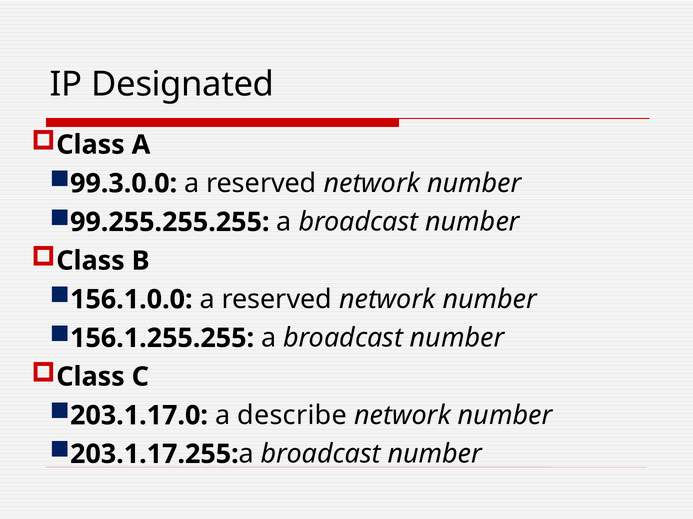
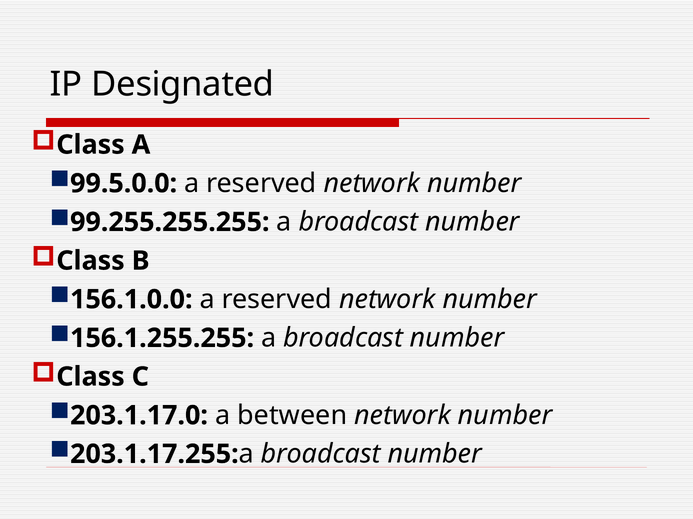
99.3.0.0: 99.3.0.0 -> 99.5.0.0
describe: describe -> between
